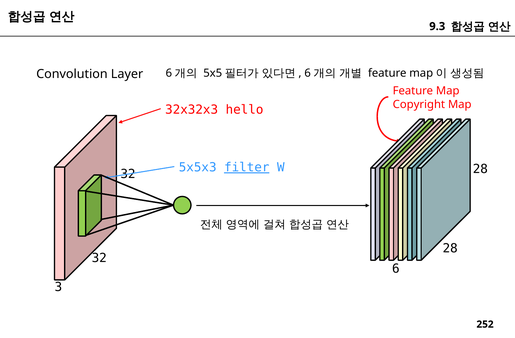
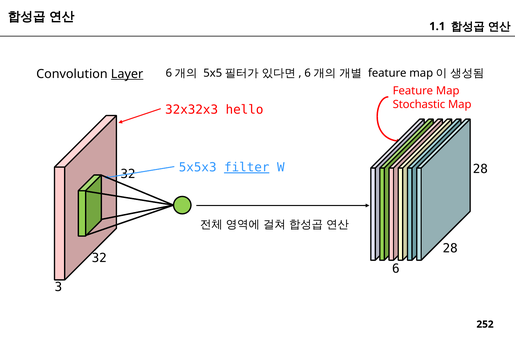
9.3: 9.3 -> 1.1
Layer underline: none -> present
Copyright: Copyright -> Stochastic
